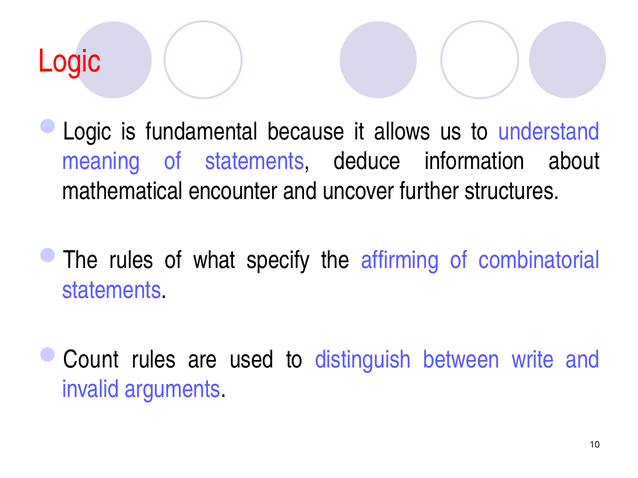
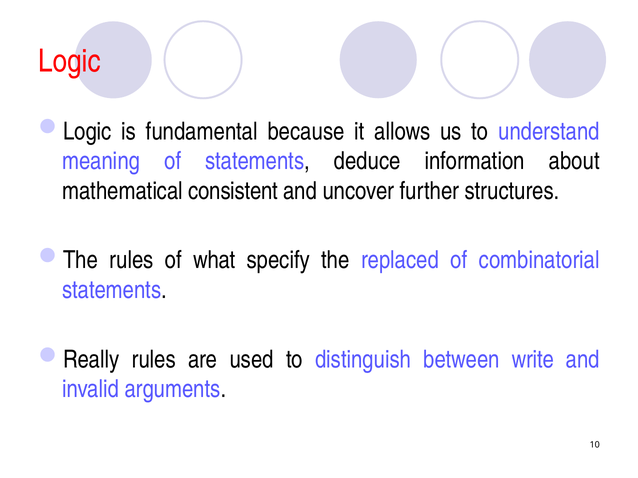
encounter: encounter -> consistent
affirming: affirming -> replaced
Count: Count -> Really
